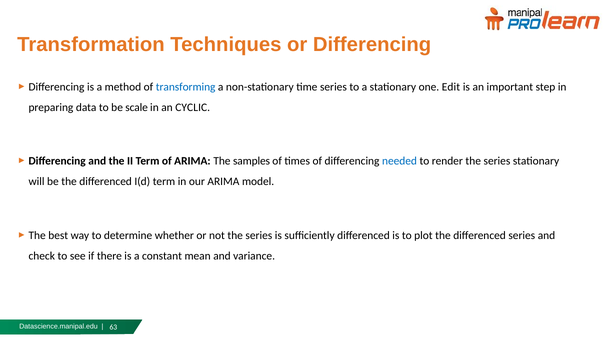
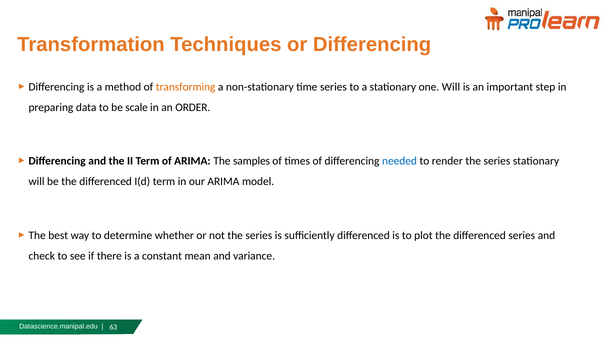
transforming colour: blue -> orange
one Edit: Edit -> Will
CYCLIC: CYCLIC -> ORDER
